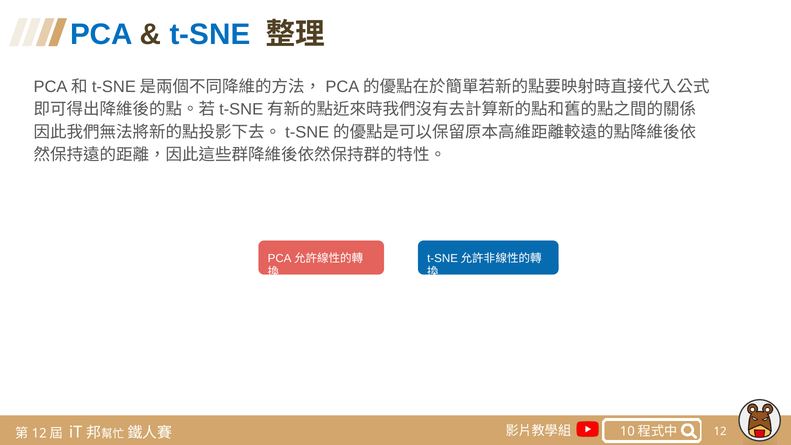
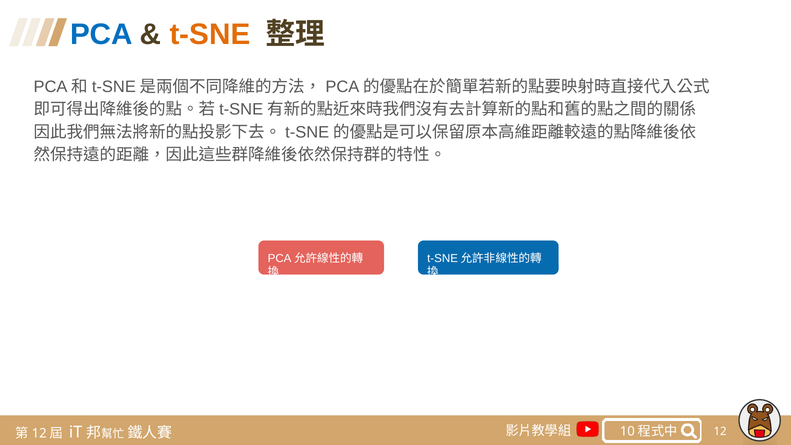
t-SNE colour: blue -> orange
